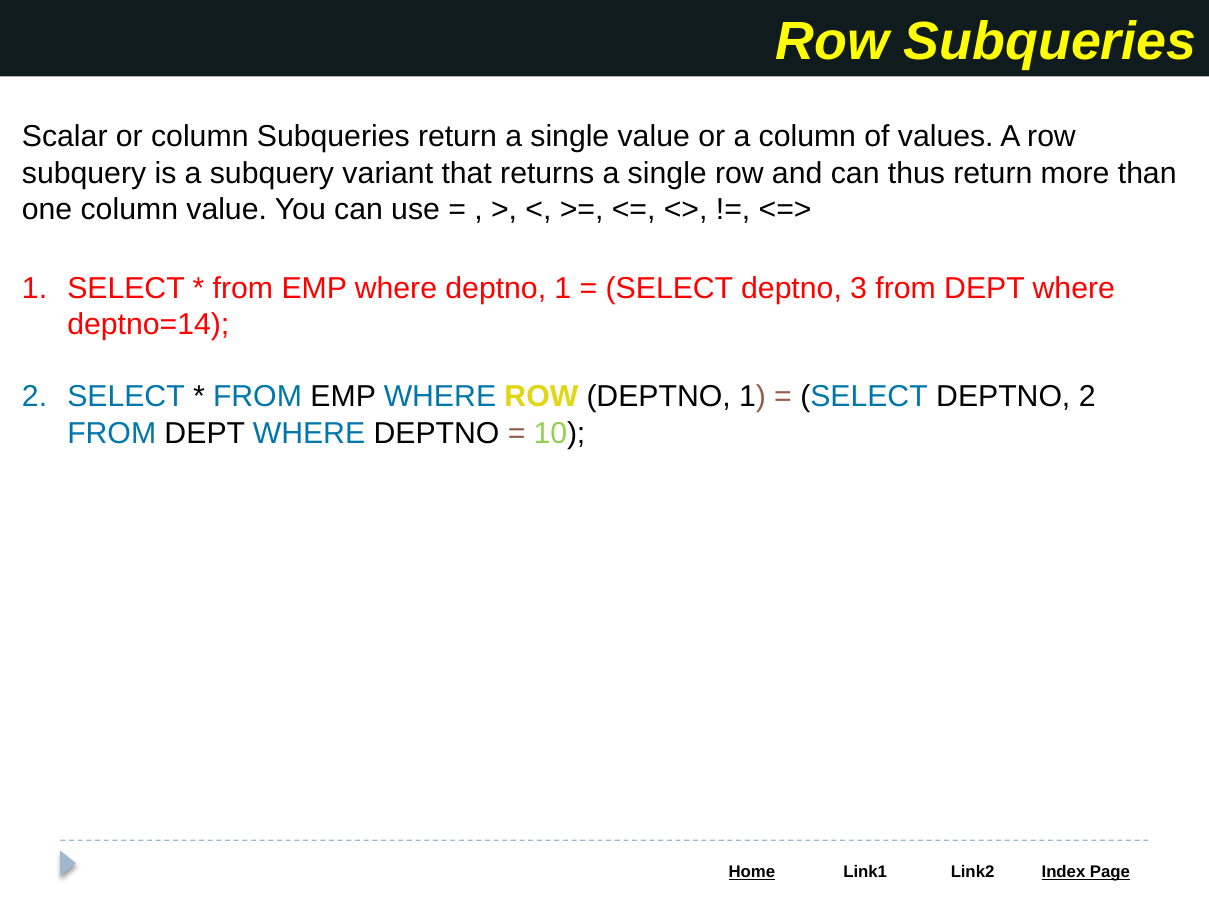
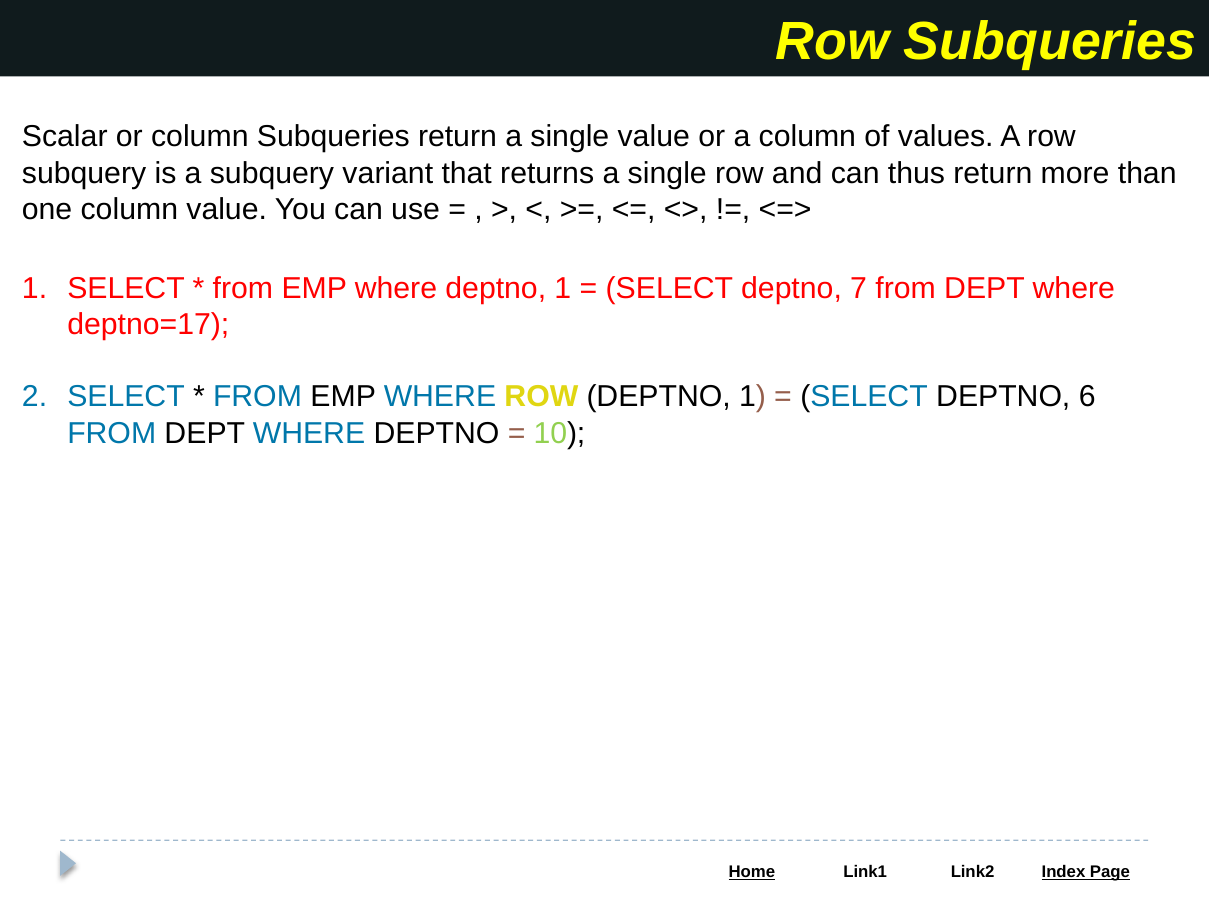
3: 3 -> 7
deptno=14: deptno=14 -> deptno=17
DEPTNO 2: 2 -> 6
